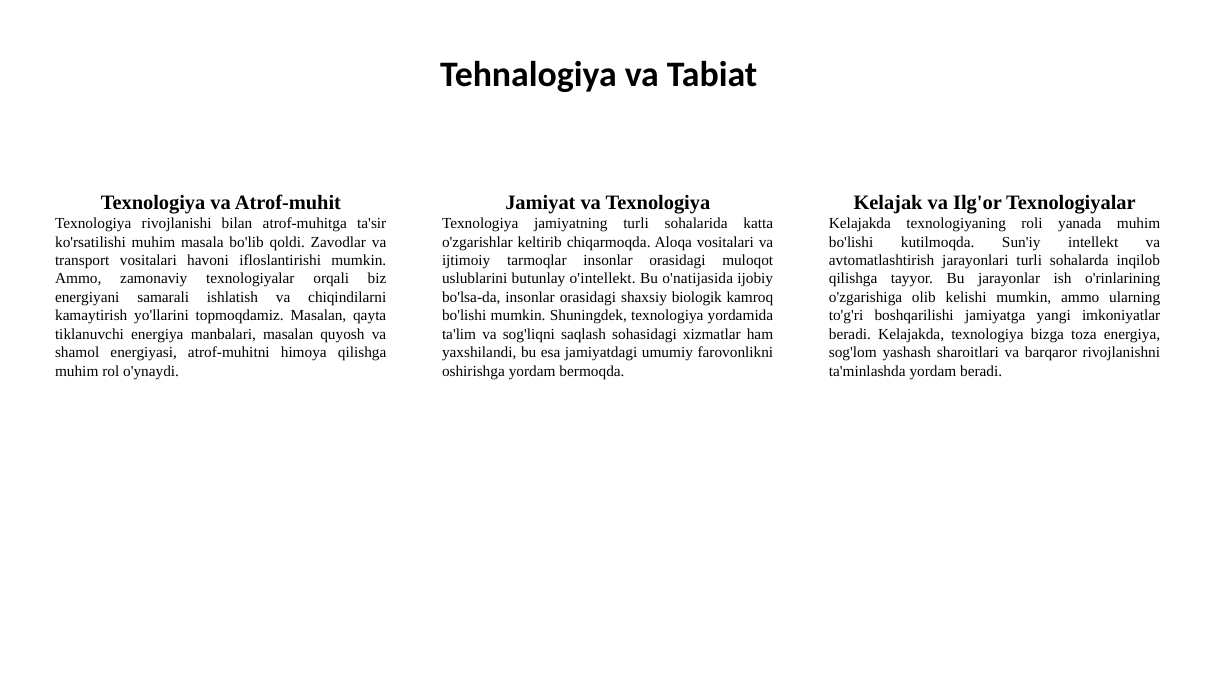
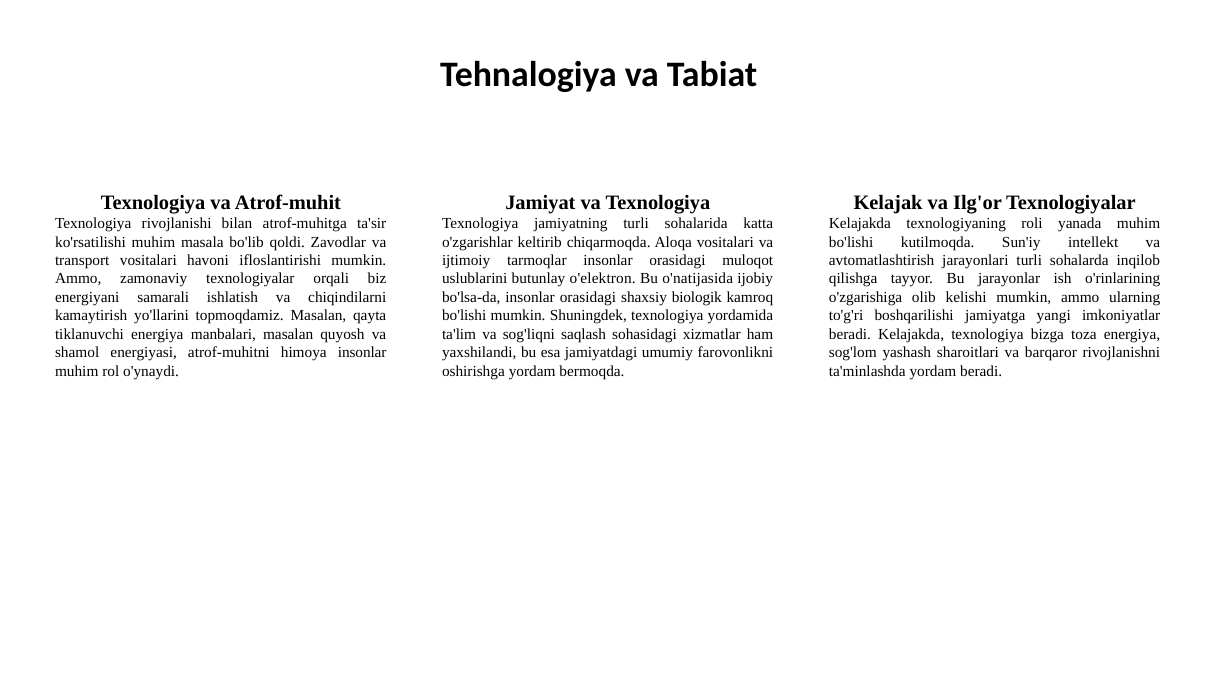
o'intellekt: o'intellekt -> o'elektron
himoya qilishga: qilishga -> insonlar
